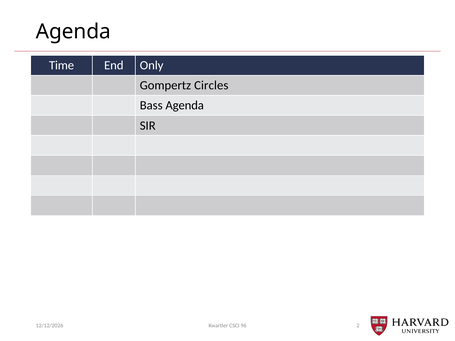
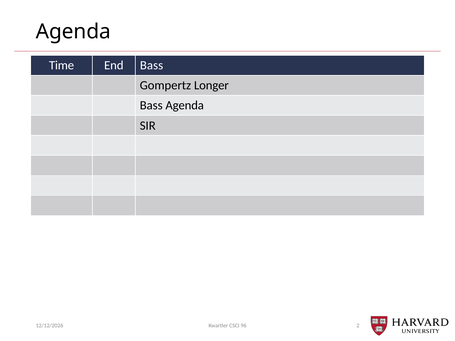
End Only: Only -> Bass
Circles: Circles -> Longer
